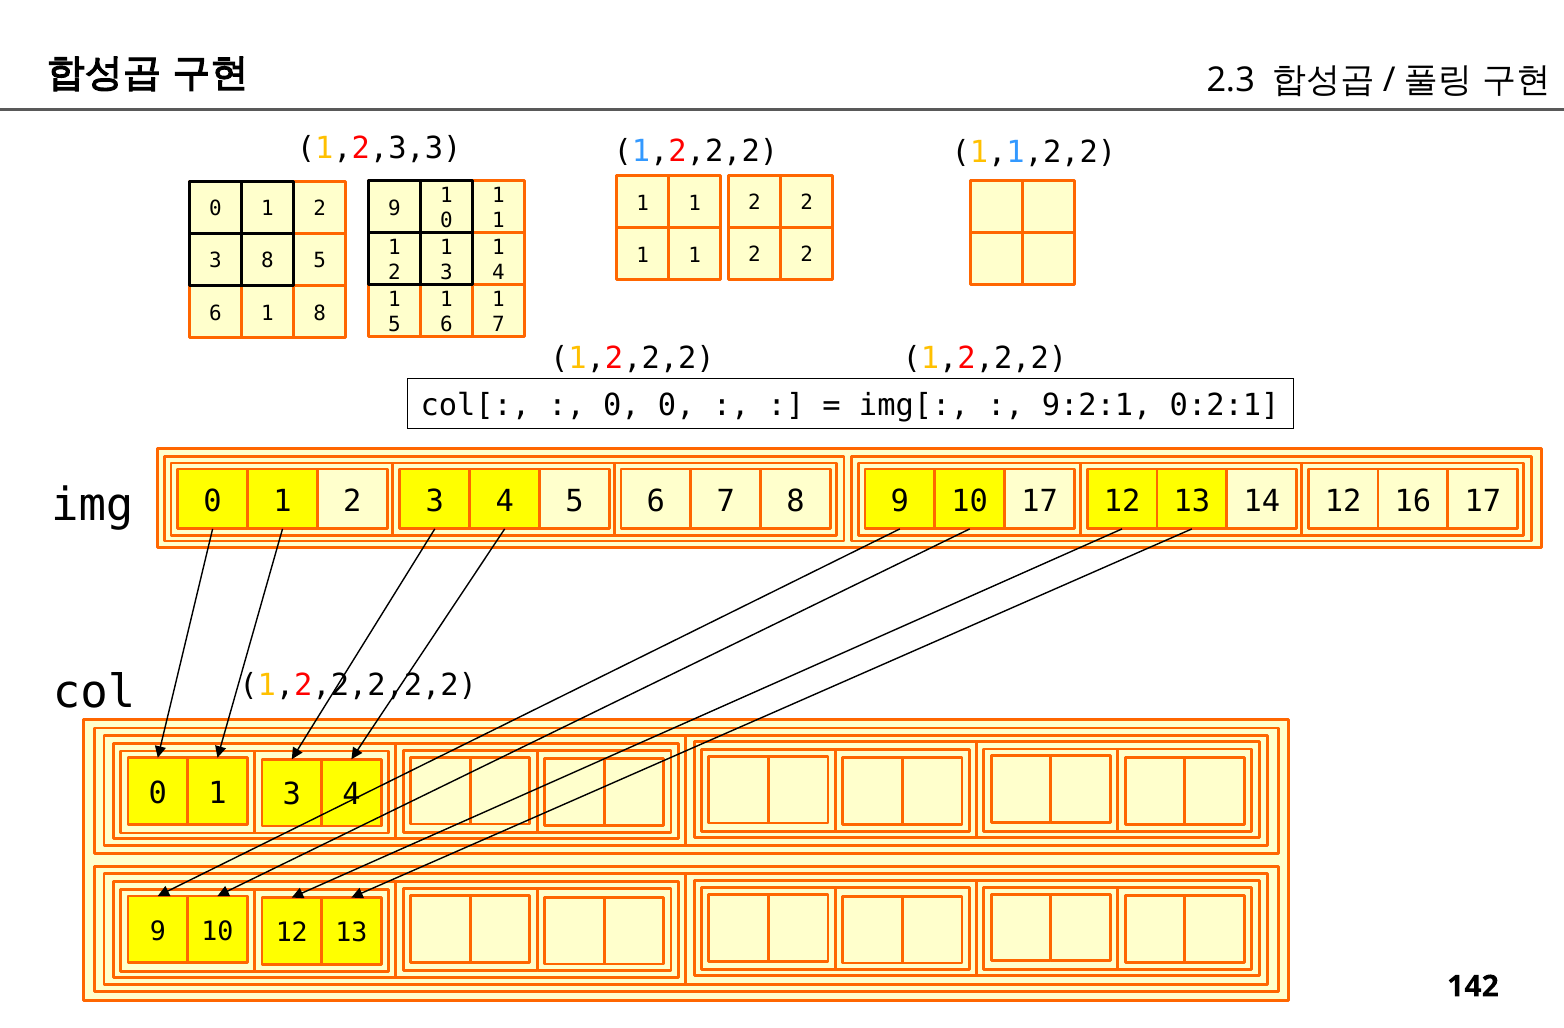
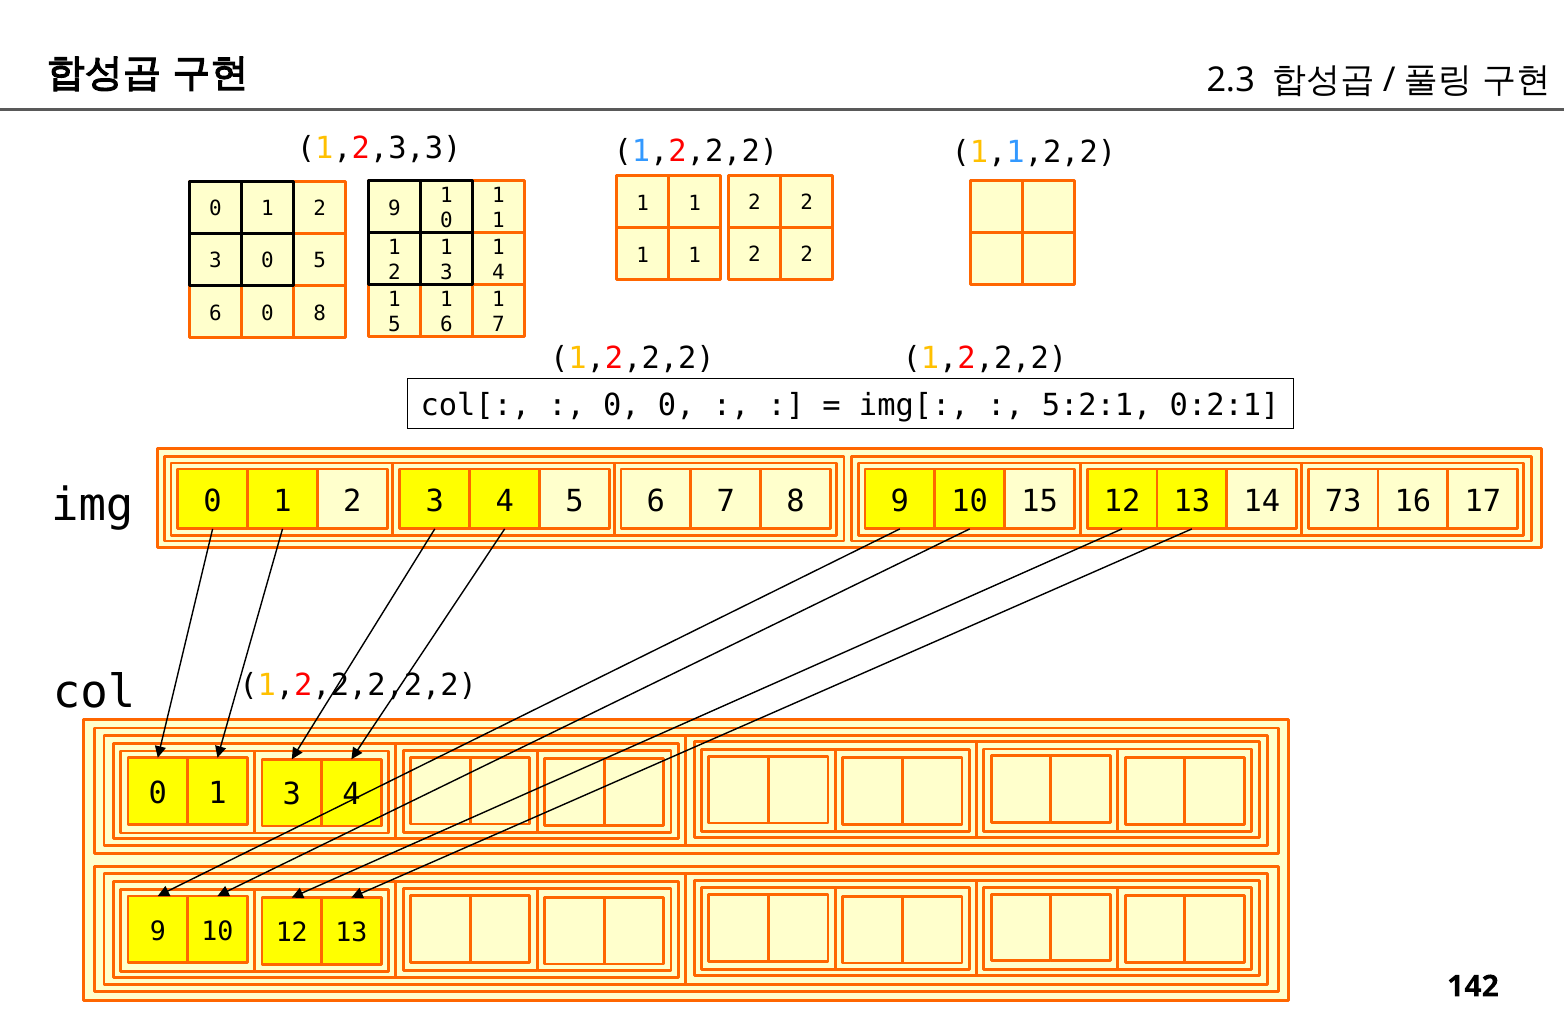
3 8: 8 -> 0
1 at (268, 313): 1 -> 0
9:2:1: 9:2:1 -> 5:2:1
10 17: 17 -> 15
14 12: 12 -> 73
